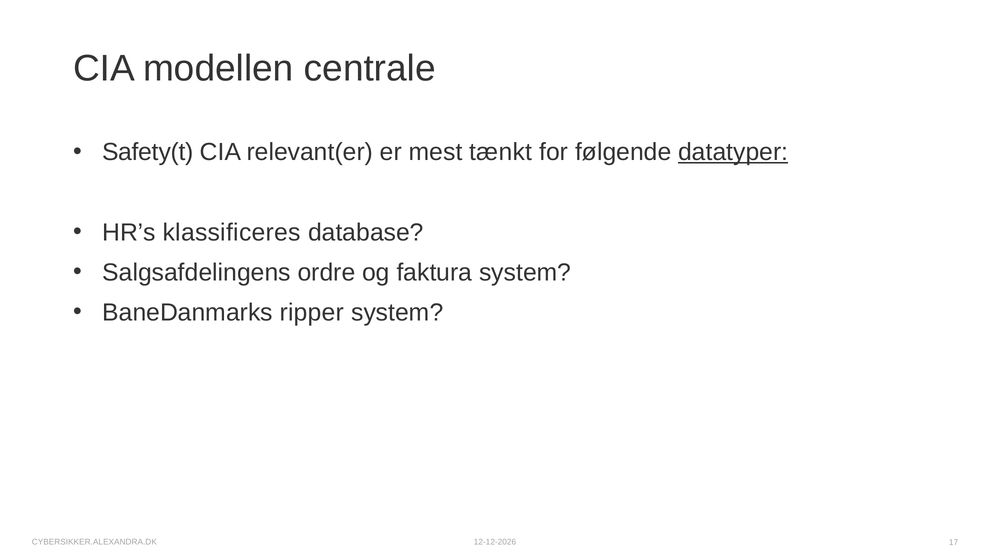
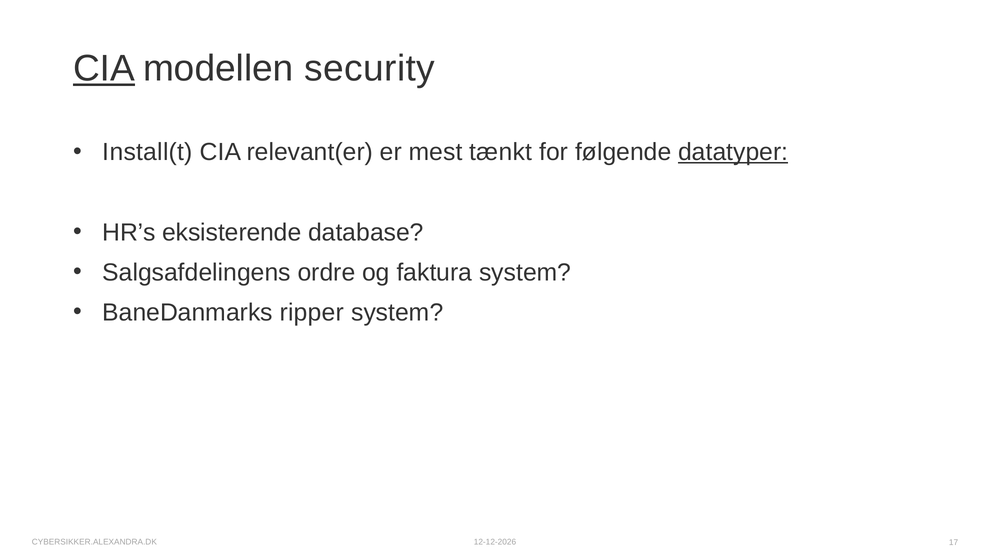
CIA at (104, 69) underline: none -> present
centrale: centrale -> security
Safety(t: Safety(t -> Install(t
klassificeres: klassificeres -> eksisterende
